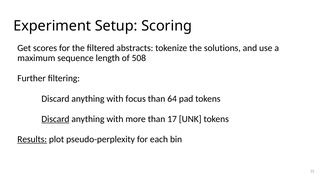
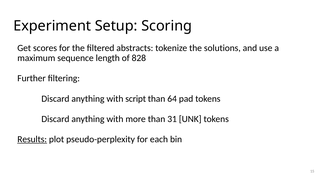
508: 508 -> 828
focus: focus -> script
Discard at (55, 119) underline: present -> none
17: 17 -> 31
